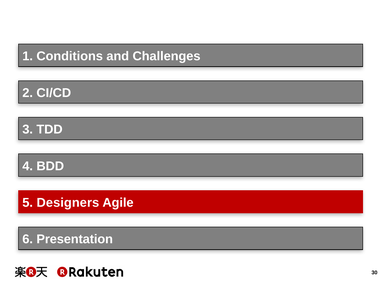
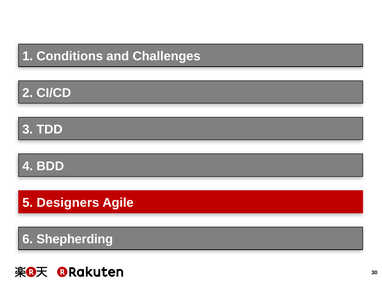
Presentation: Presentation -> Shepherding
